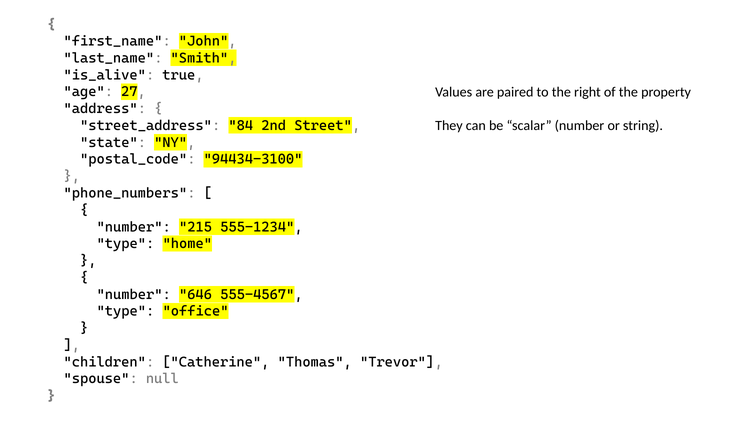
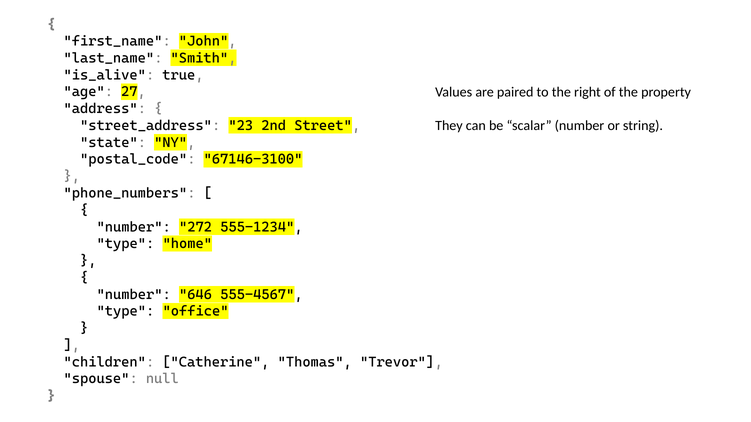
84: 84 -> 23
94434-3100: 94434-3100 -> 67146-3100
215: 215 -> 272
